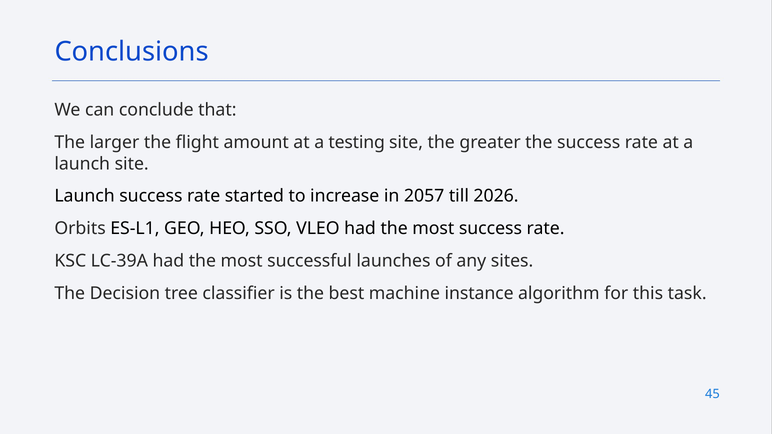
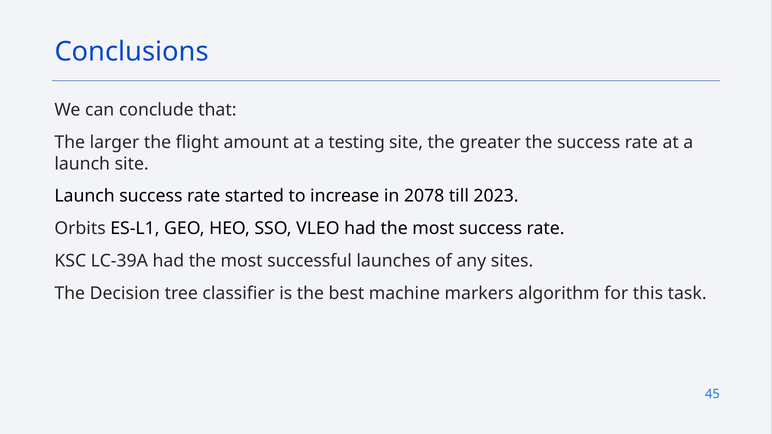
2057: 2057 -> 2078
2026: 2026 -> 2023
instance: instance -> markers
